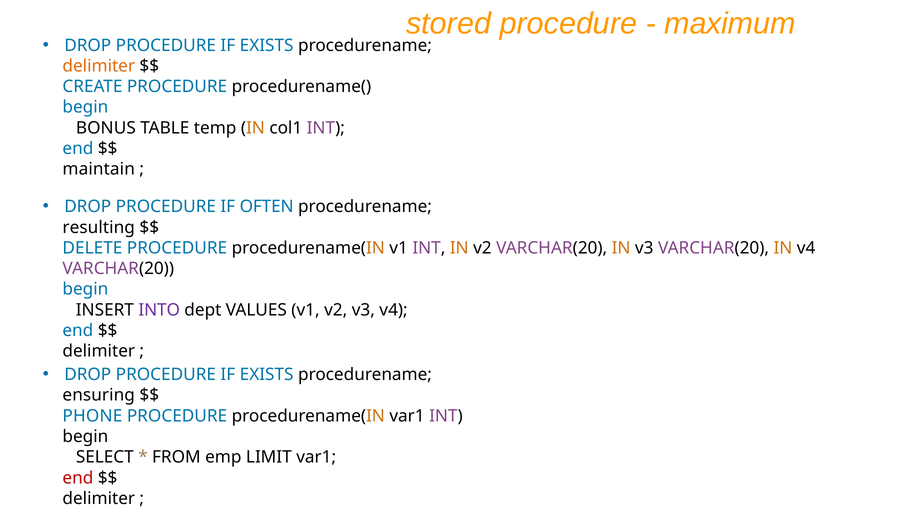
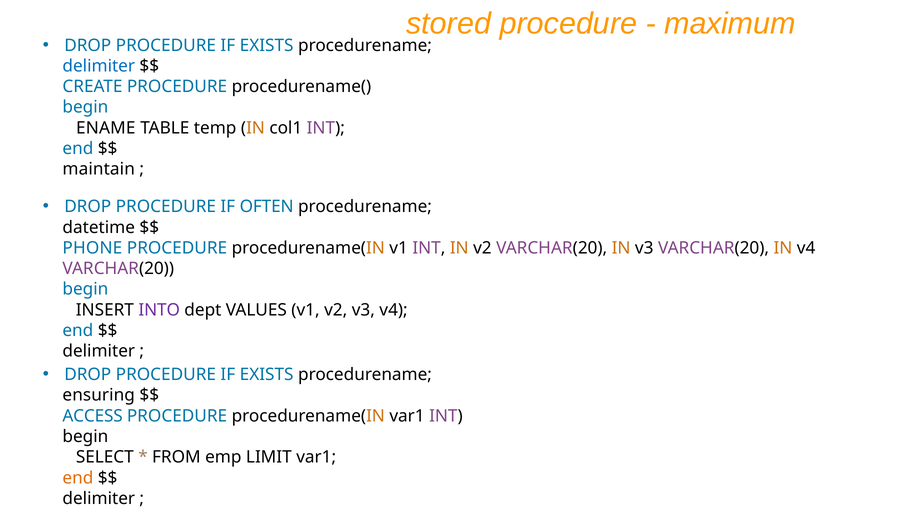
delimiter at (99, 66) colour: orange -> blue
BONUS: BONUS -> ENAME
resulting: resulting -> datetime
DELETE: DELETE -> PHONE
PHONE: PHONE -> ACCESS
end at (78, 478) colour: red -> orange
